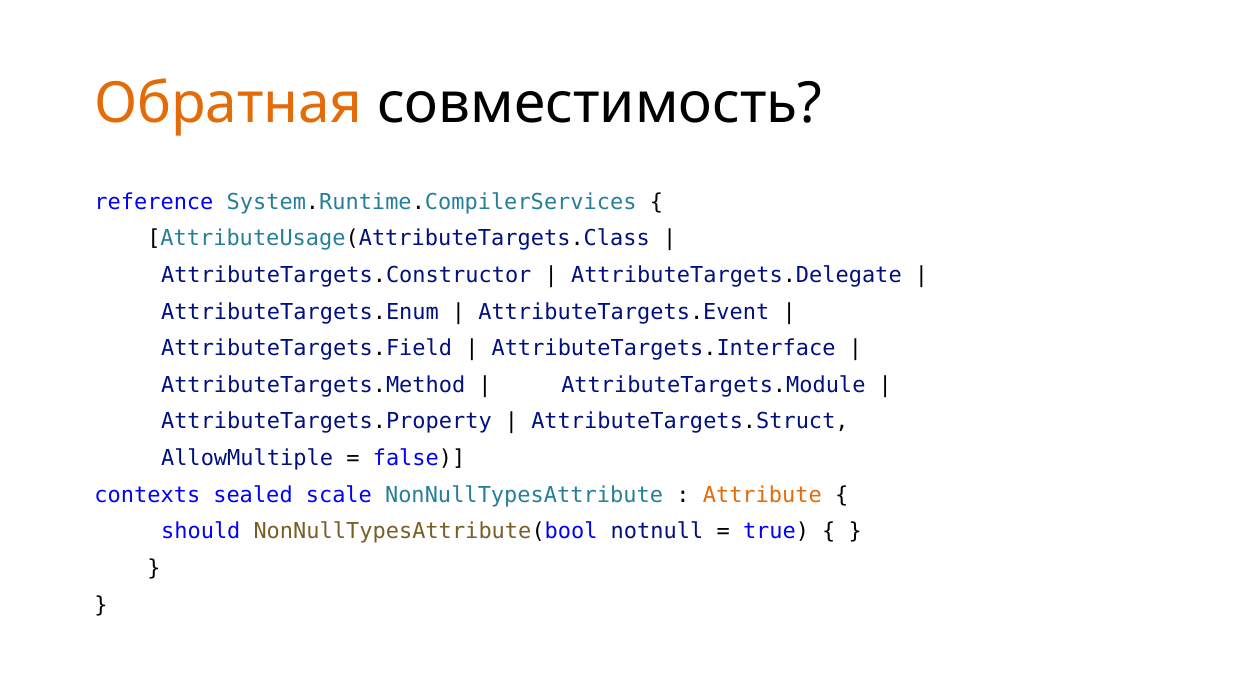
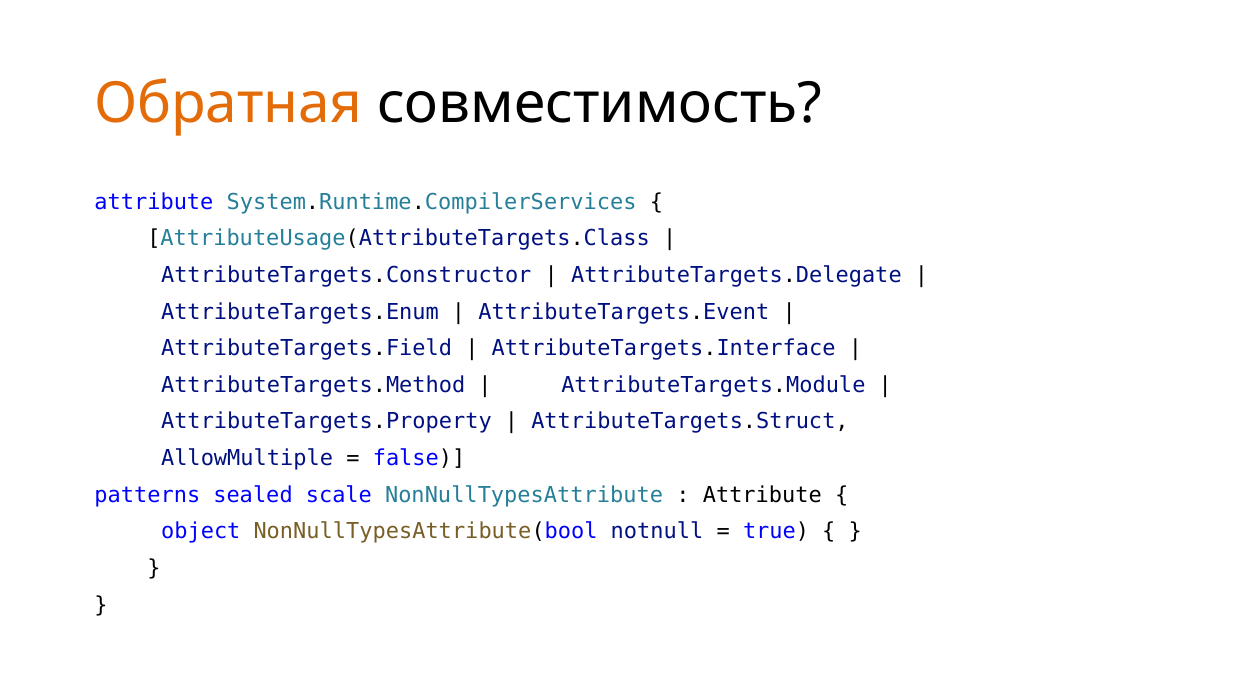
reference at (154, 202): reference -> attribute
contexts: contexts -> patterns
Attribute at (762, 495) colour: orange -> black
should: should -> object
